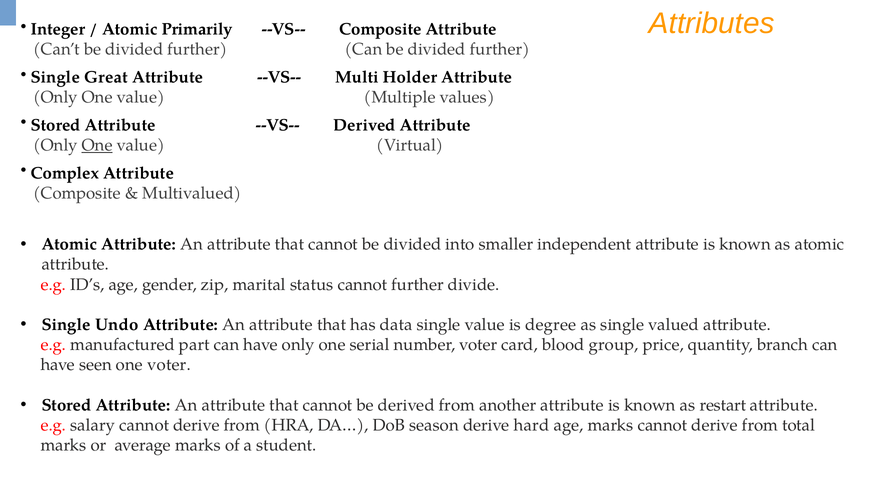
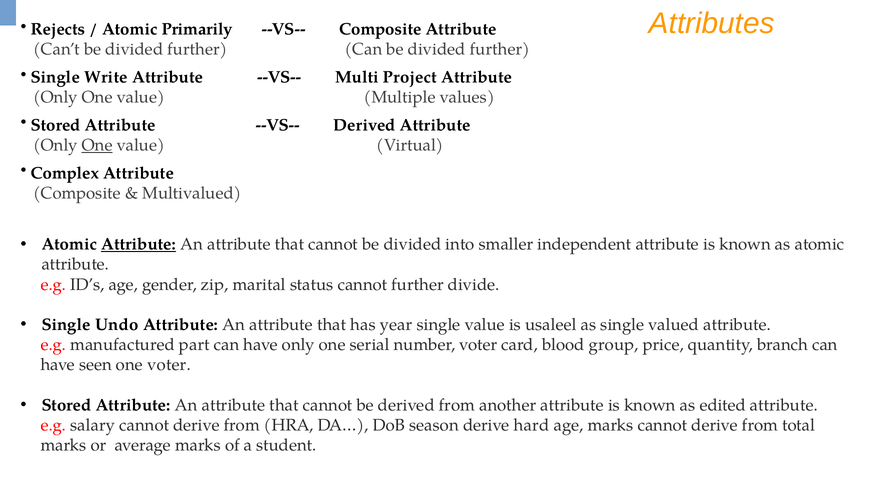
Integer: Integer -> Rejects
Great: Great -> Write
Holder: Holder -> Project
Attribute at (139, 245) underline: none -> present
data: data -> year
degree: degree -> usaleel
restart: restart -> edited
